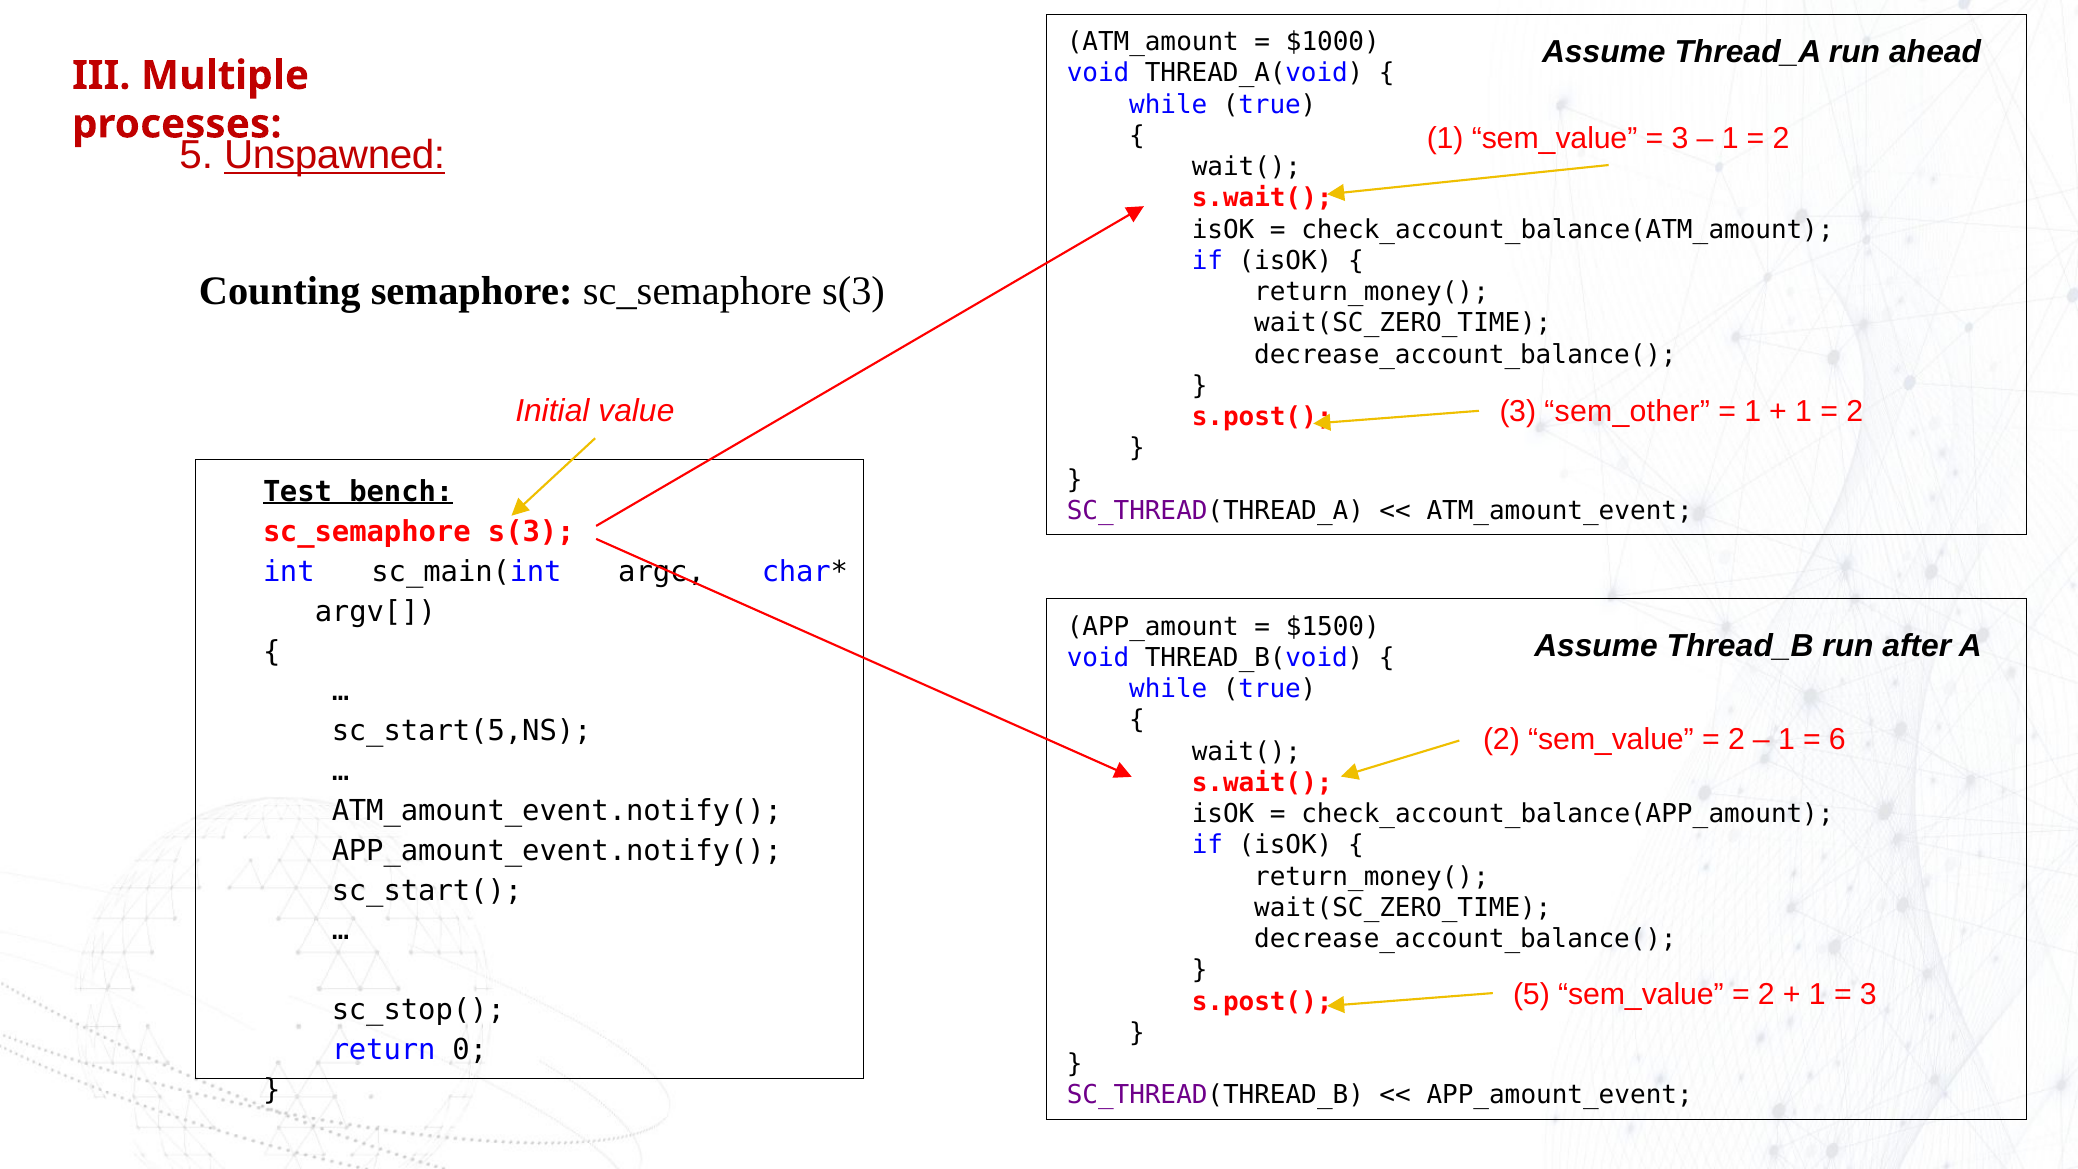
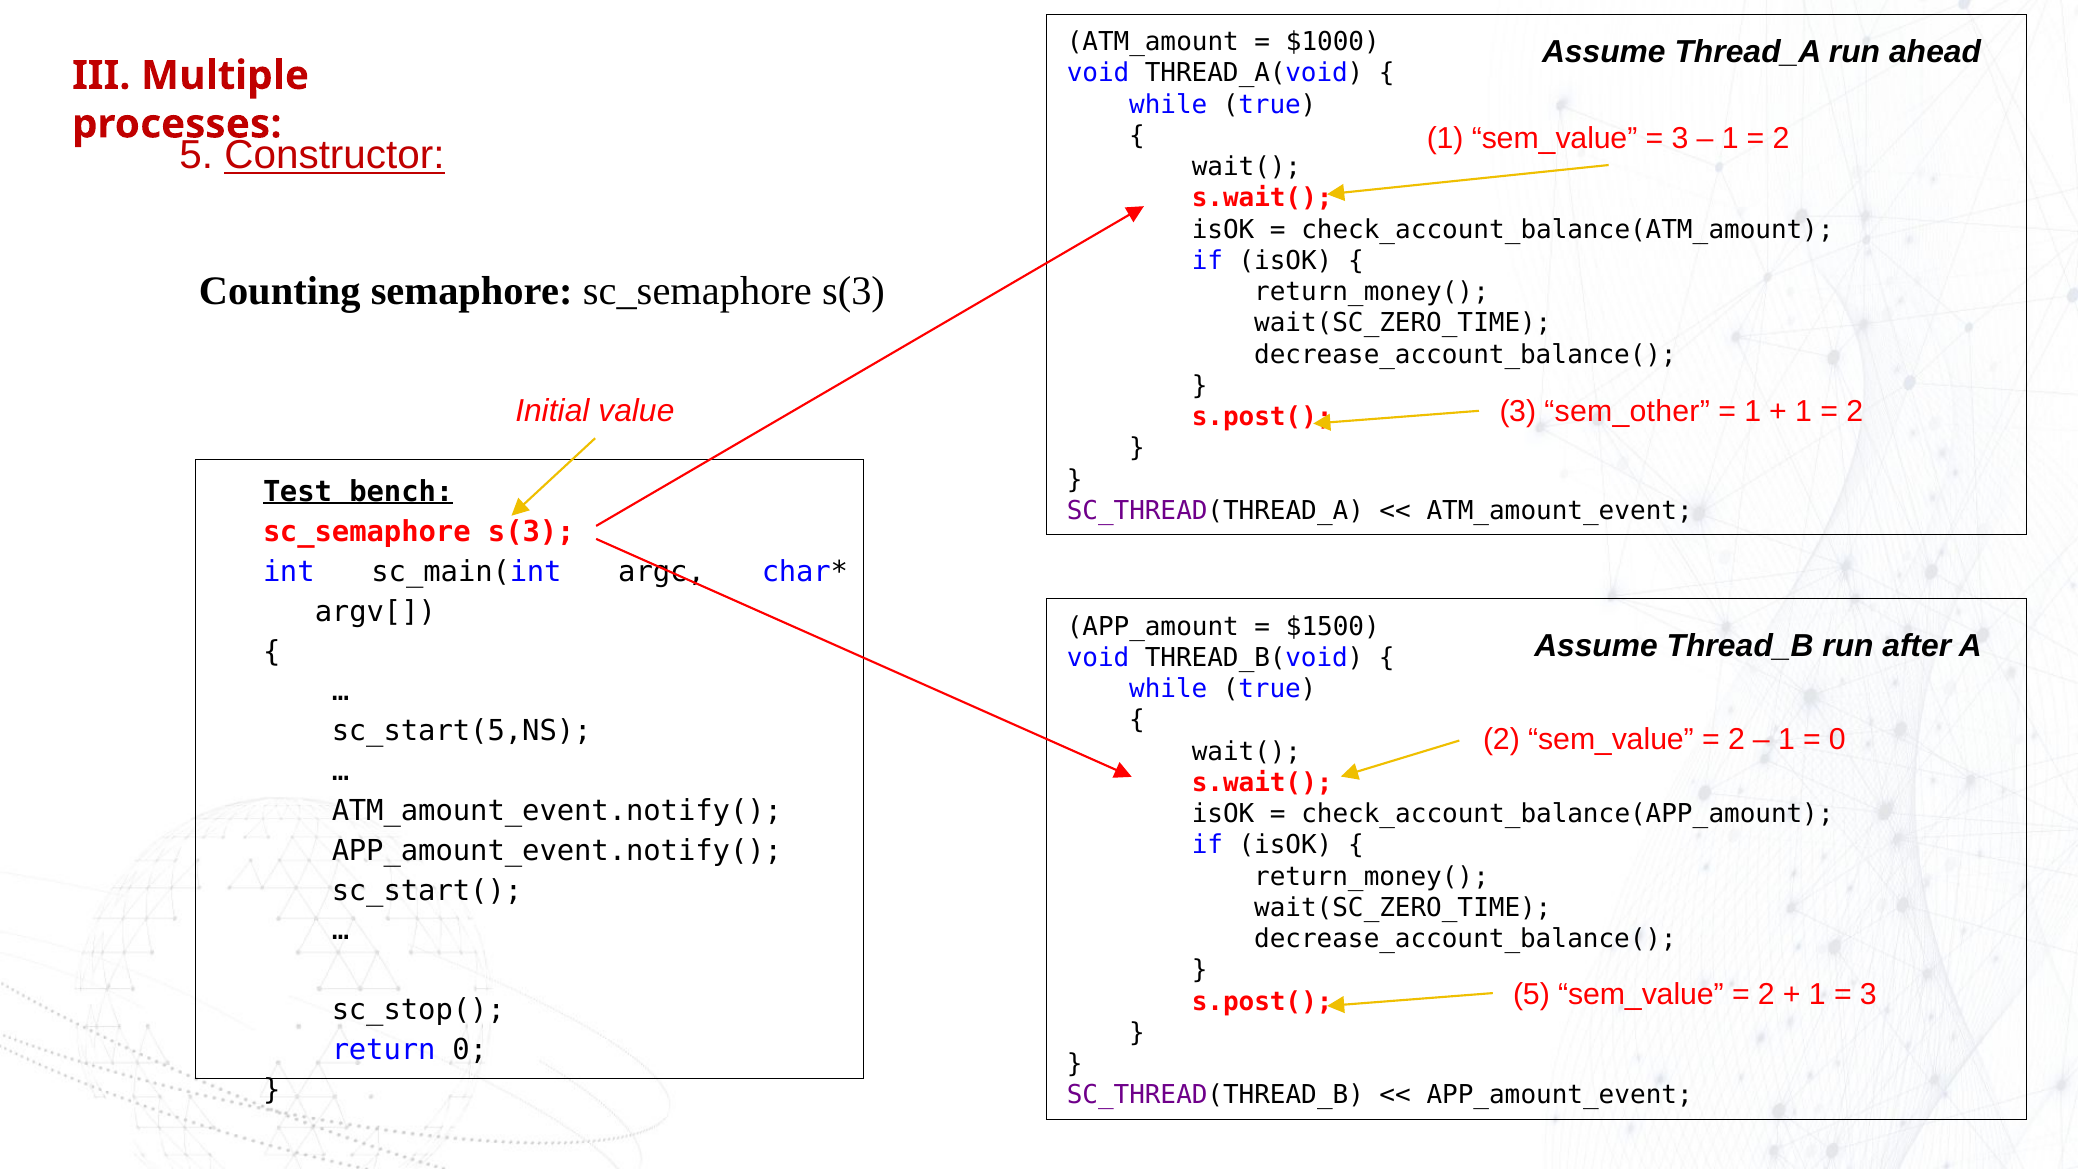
Unspawned: Unspawned -> Constructor
6 at (1837, 739): 6 -> 0
